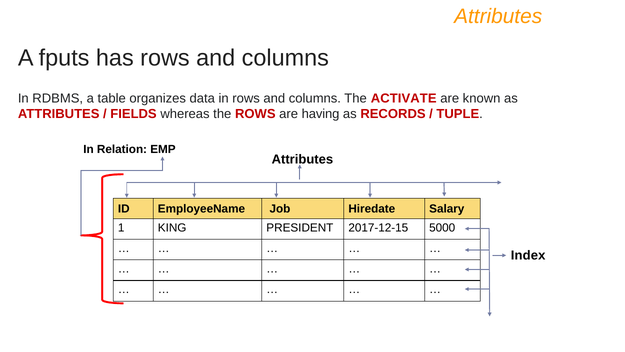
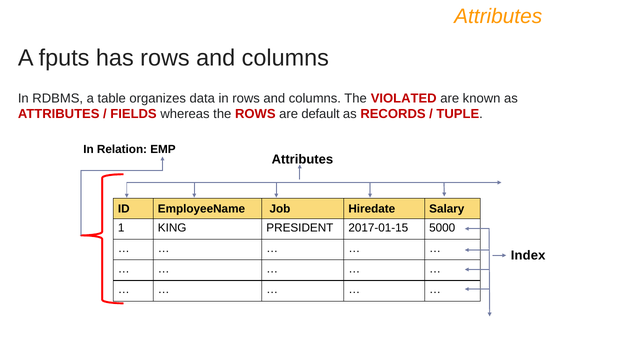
ACTIVATE: ACTIVATE -> VIOLATED
having: having -> default
2017-12-15: 2017-12-15 -> 2017-01-15
